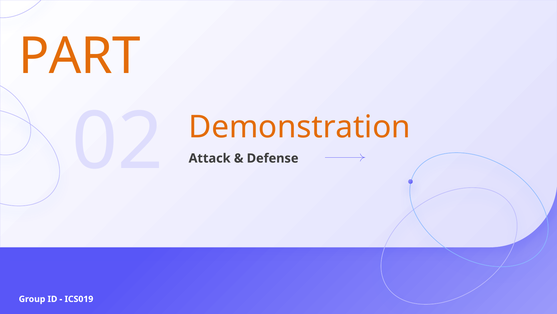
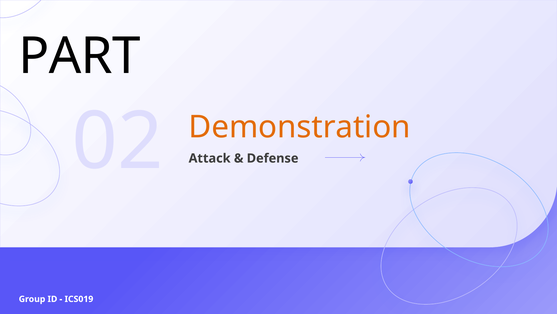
PART colour: orange -> black
